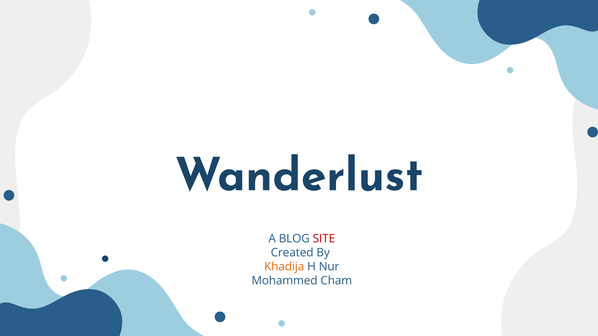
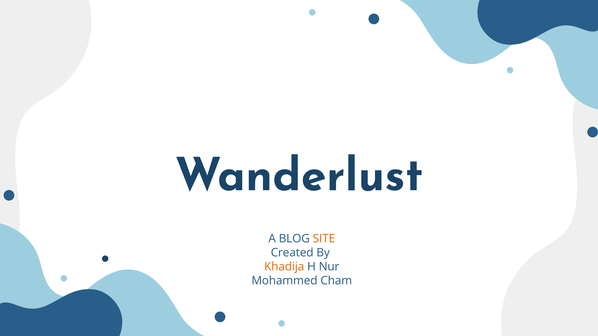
SITE colour: red -> orange
